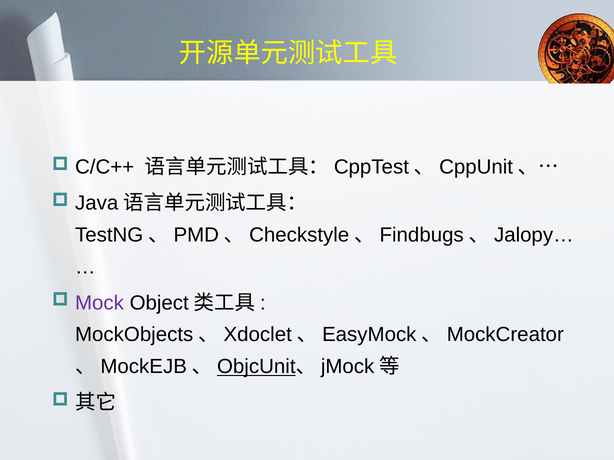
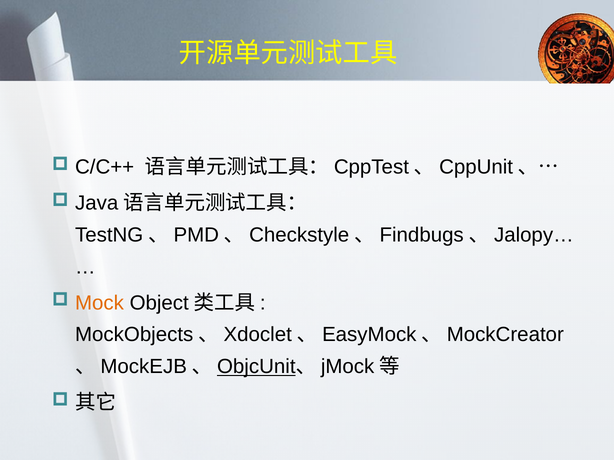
Mock colour: purple -> orange
